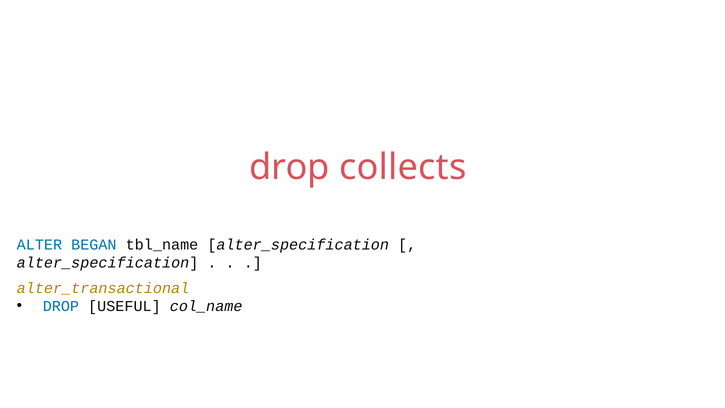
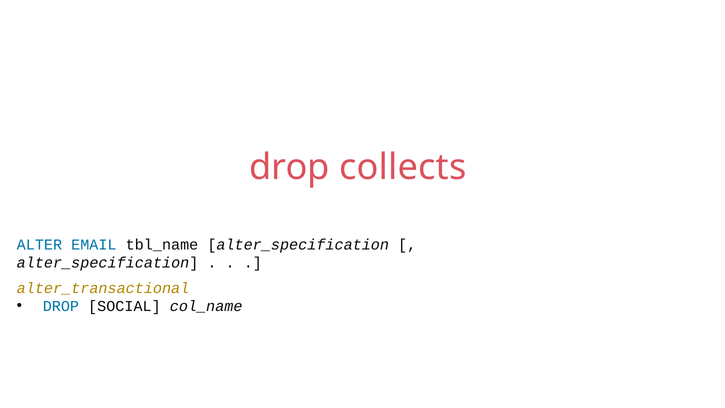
BEGAN: BEGAN -> EMAIL
USEFUL: USEFUL -> SOCIAL
